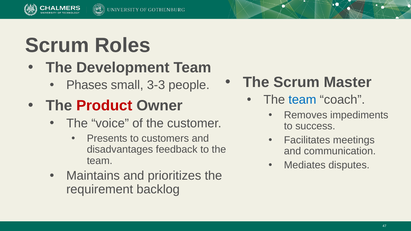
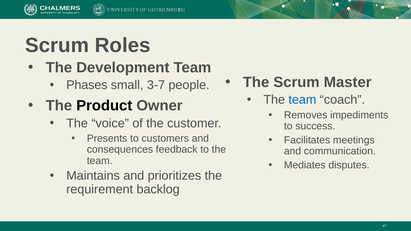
3-3: 3-3 -> 3-7
Product colour: red -> black
disadvantages: disadvantages -> consequences
